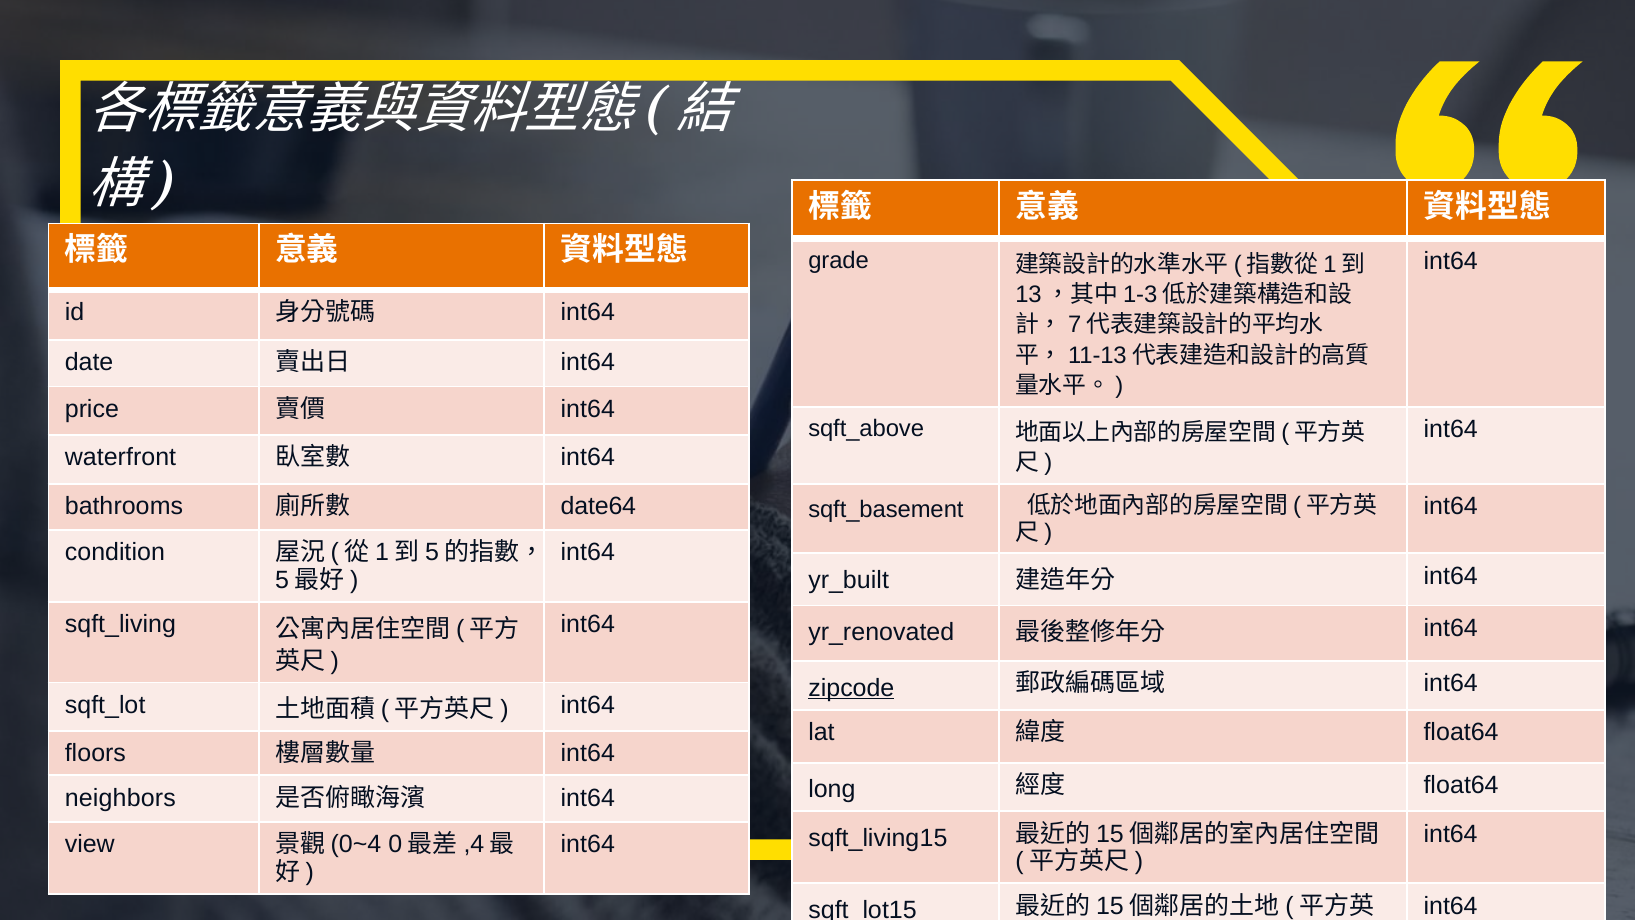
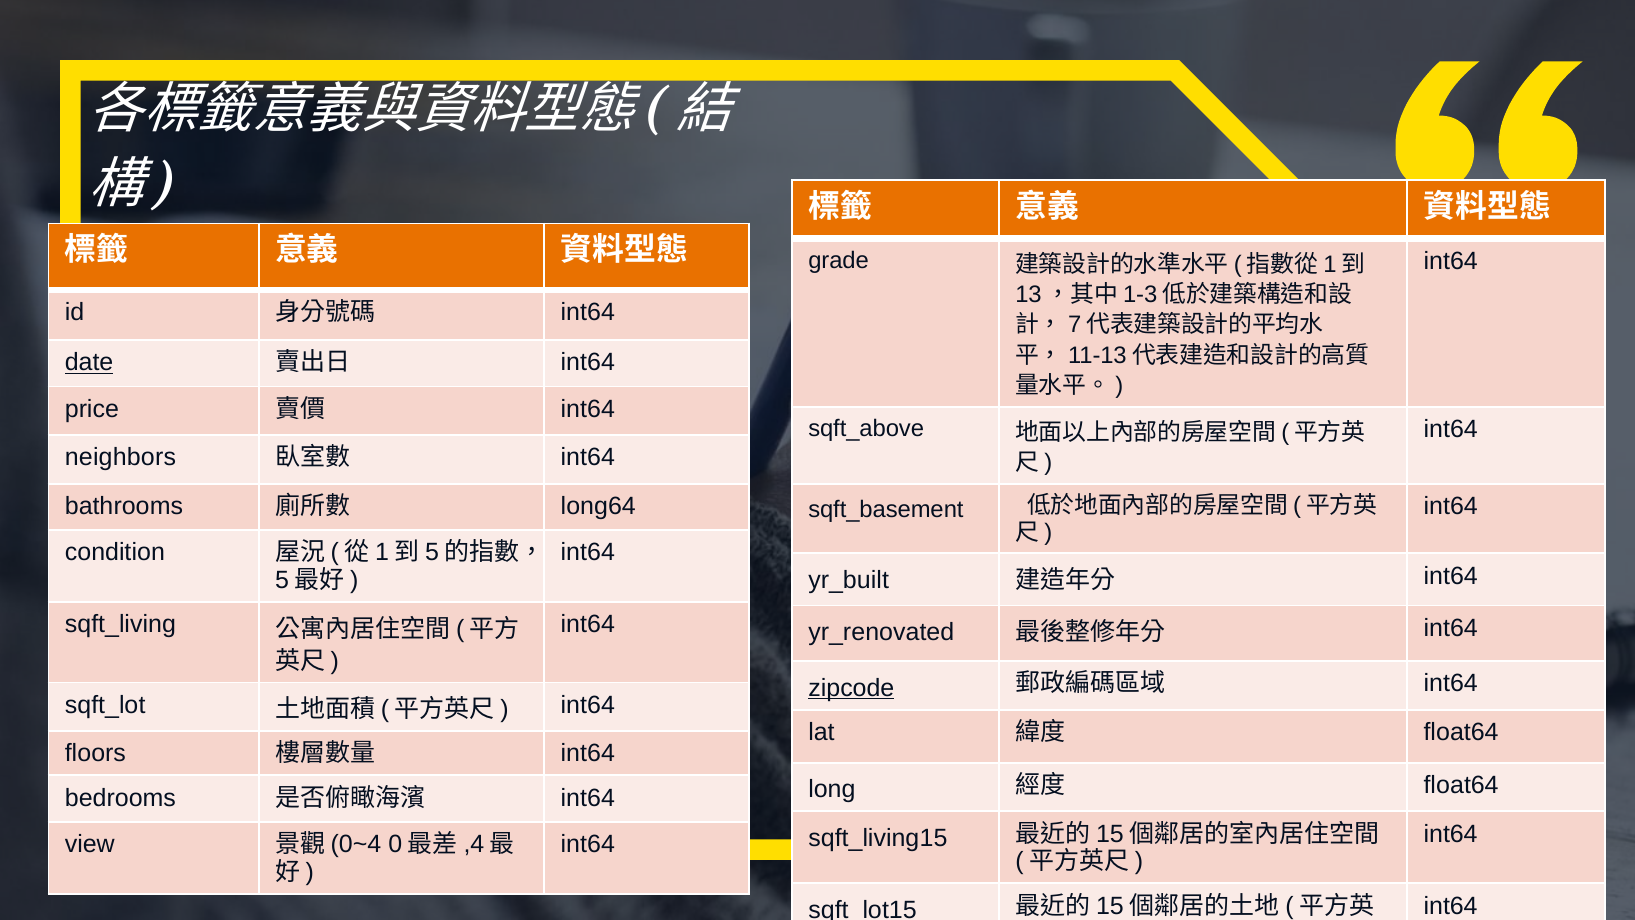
date underline: none -> present
waterfront: waterfront -> neighbors
date64: date64 -> long64
neighbors: neighbors -> bedrooms
